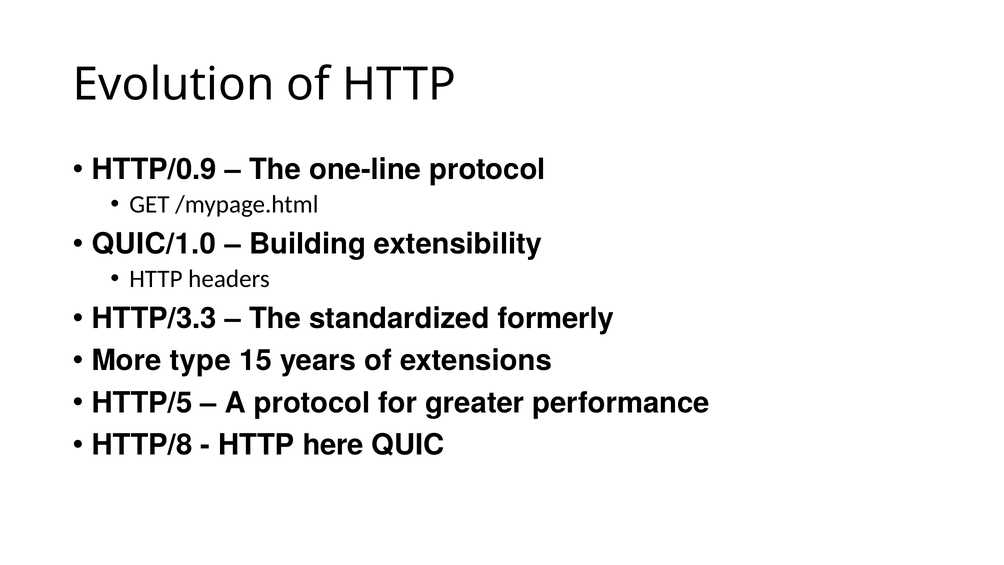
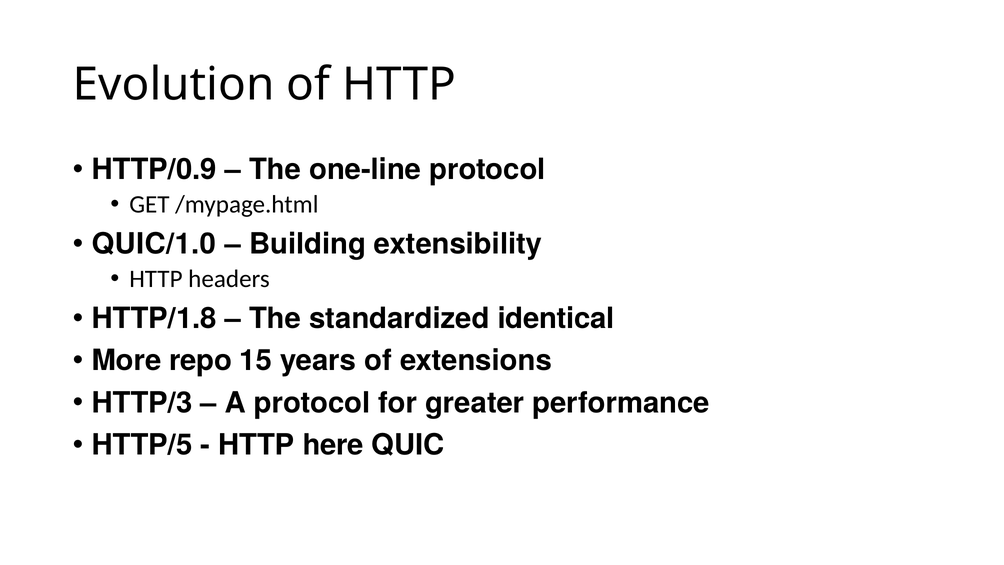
HTTP/3.3: HTTP/3.3 -> HTTP/1.8
formerly: formerly -> identical
type: type -> repo
HTTP/5: HTTP/5 -> HTTP/3
HTTP/8: HTTP/8 -> HTTP/5
